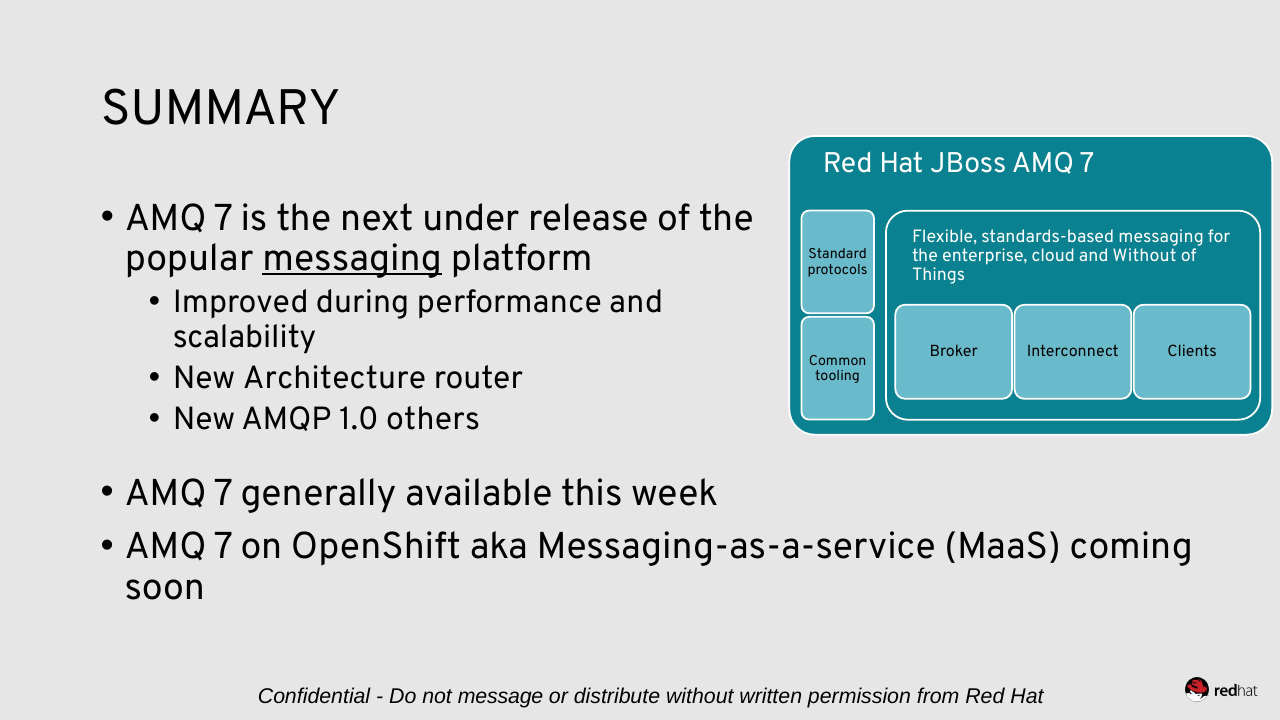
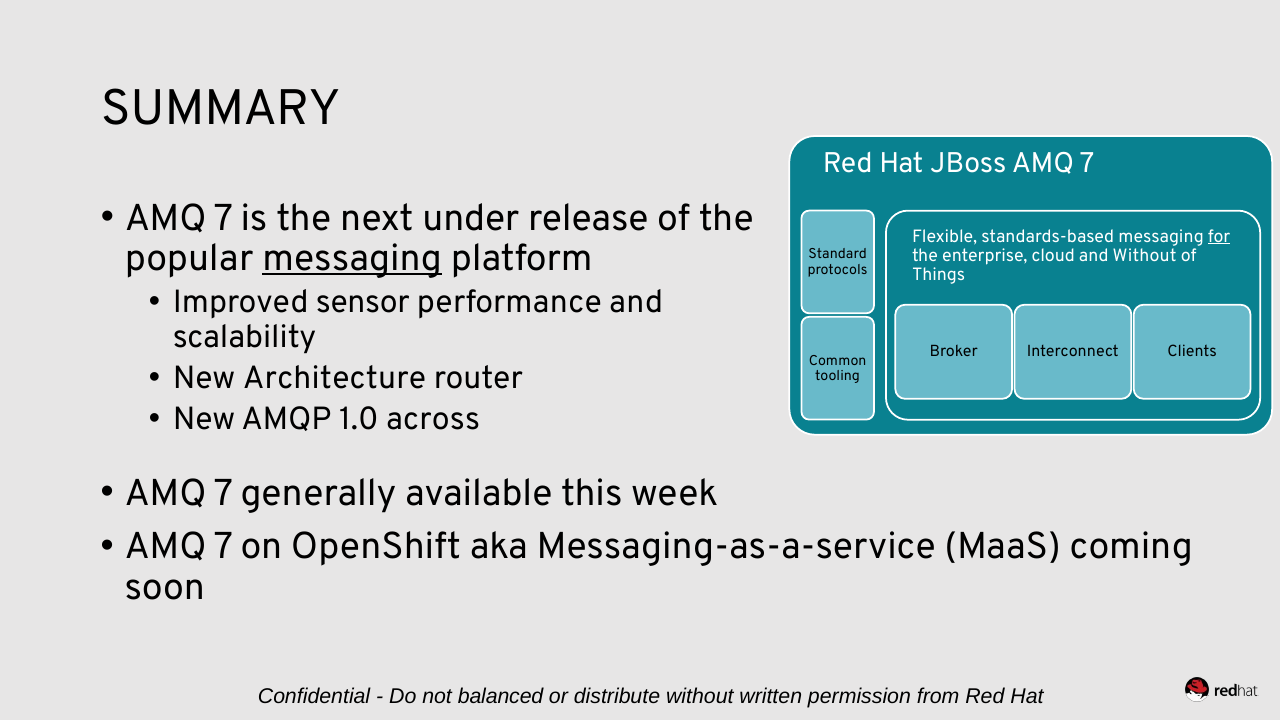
for underline: none -> present
during: during -> sensor
others: others -> across
message: message -> balanced
